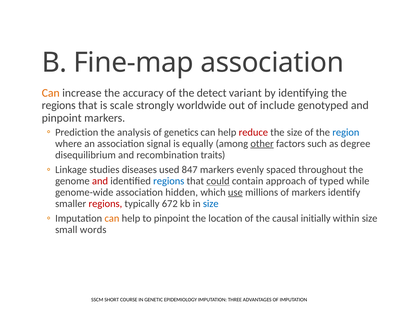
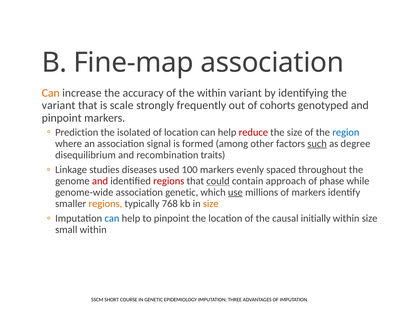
the detect: detect -> within
regions at (59, 105): regions -> variant
worldwide: worldwide -> frequently
include: include -> cohorts
analysis: analysis -> isolated
of genetics: genetics -> location
equally: equally -> formed
other underline: present -> none
such underline: none -> present
847: 847 -> 100
regions at (169, 181) colour: blue -> red
typed: typed -> phase
association hidden: hidden -> genetic
regions at (105, 203) colour: red -> orange
672: 672 -> 768
size at (211, 203) colour: blue -> orange
can at (112, 218) colour: orange -> blue
small words: words -> within
